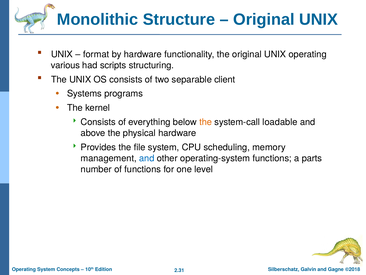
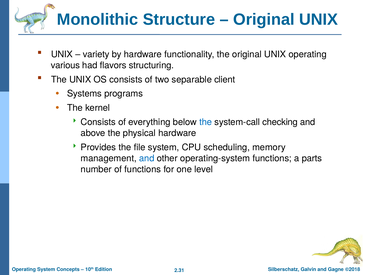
format: format -> variety
scripts: scripts -> flavors
the at (206, 122) colour: orange -> blue
loadable: loadable -> checking
